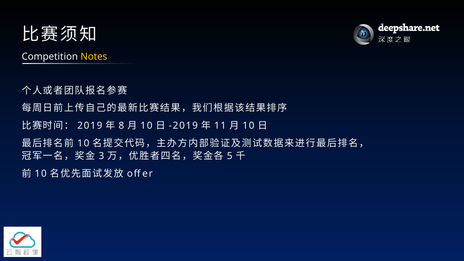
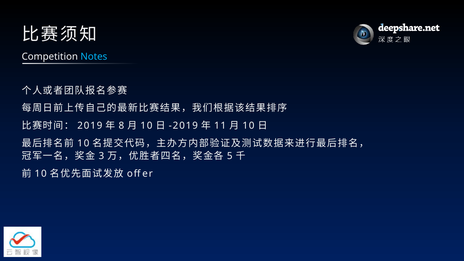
Notes colour: yellow -> light blue
